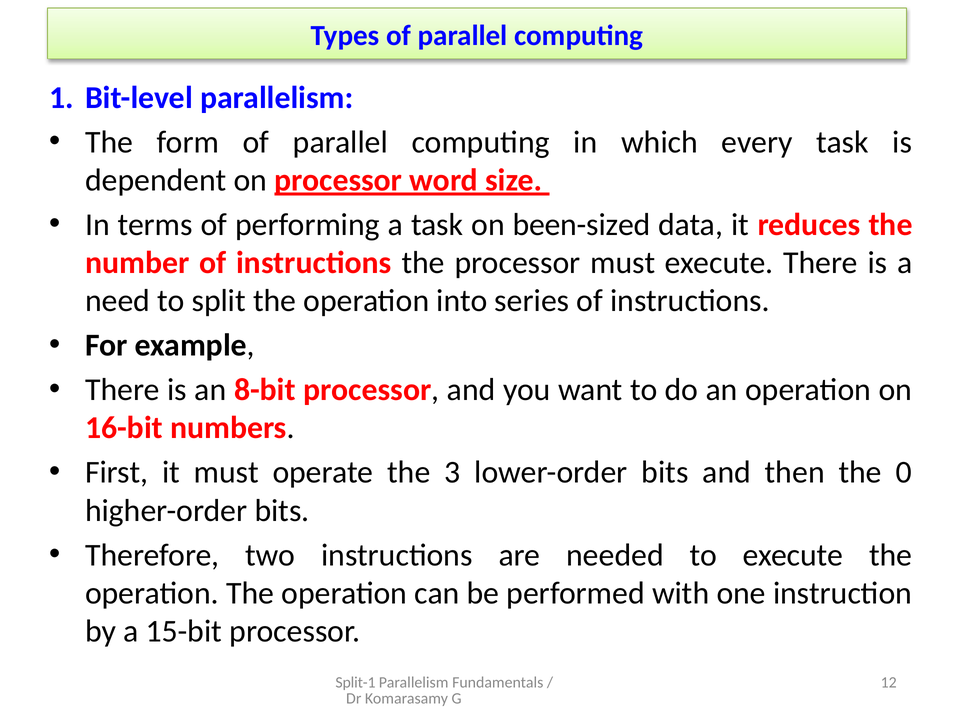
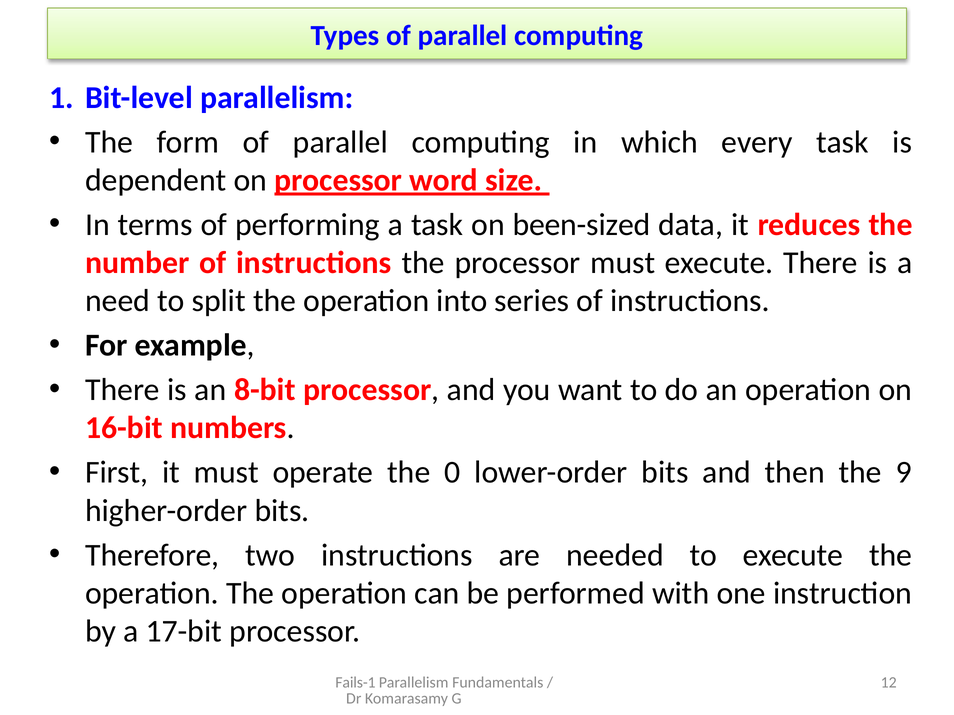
3: 3 -> 0
0: 0 -> 9
15-bit: 15-bit -> 17-bit
Split-1: Split-1 -> Fails-1
